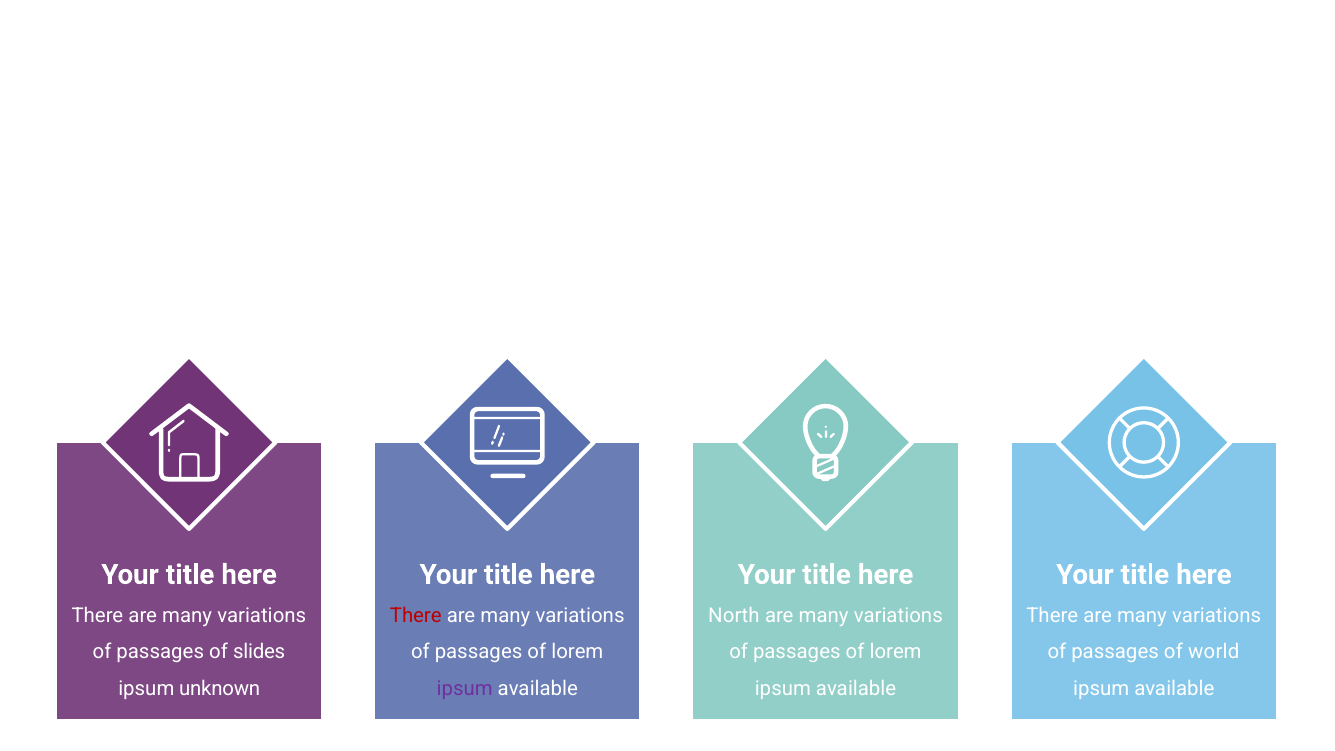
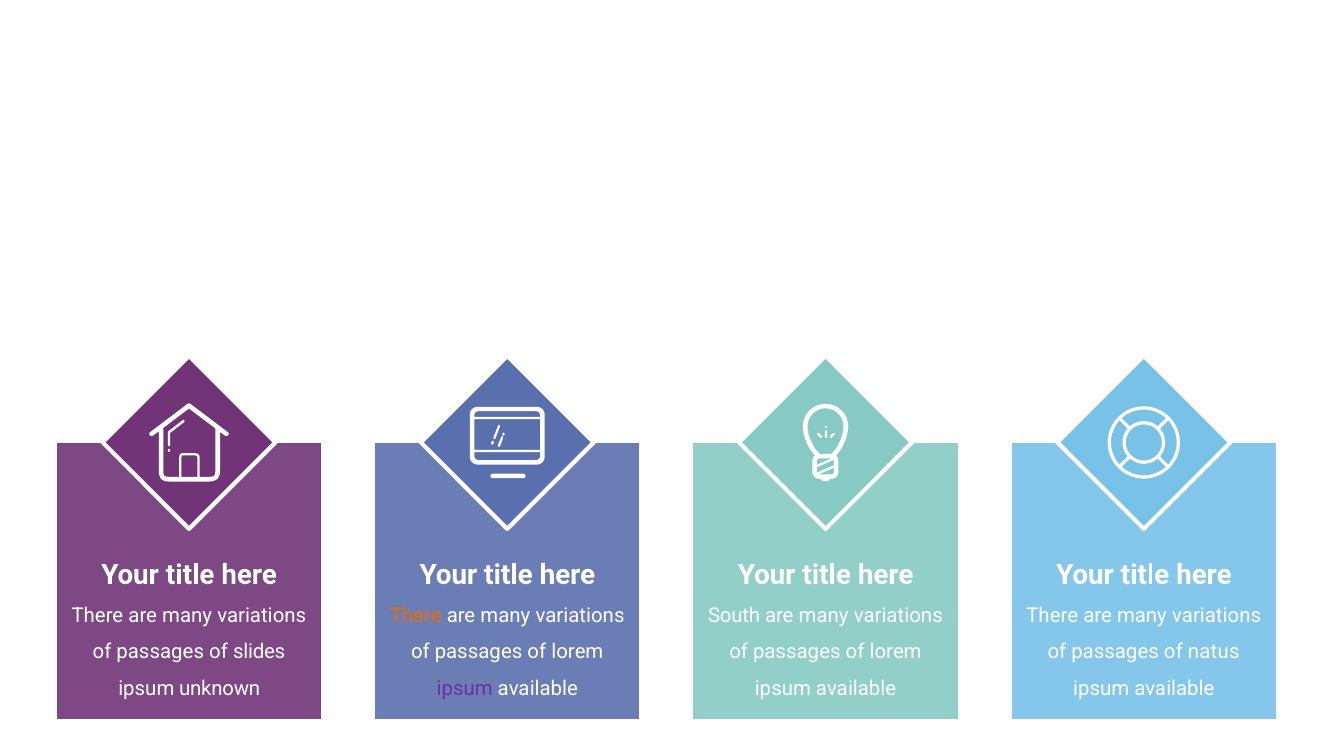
There at (416, 615) colour: red -> orange
North: North -> South
world: world -> natus
